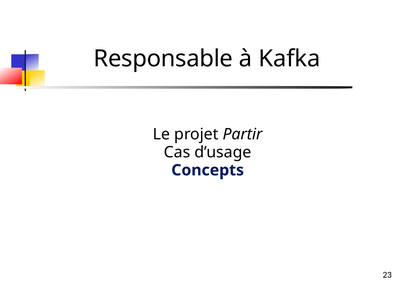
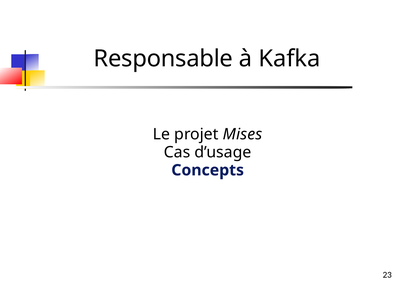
Partir: Partir -> Mises
